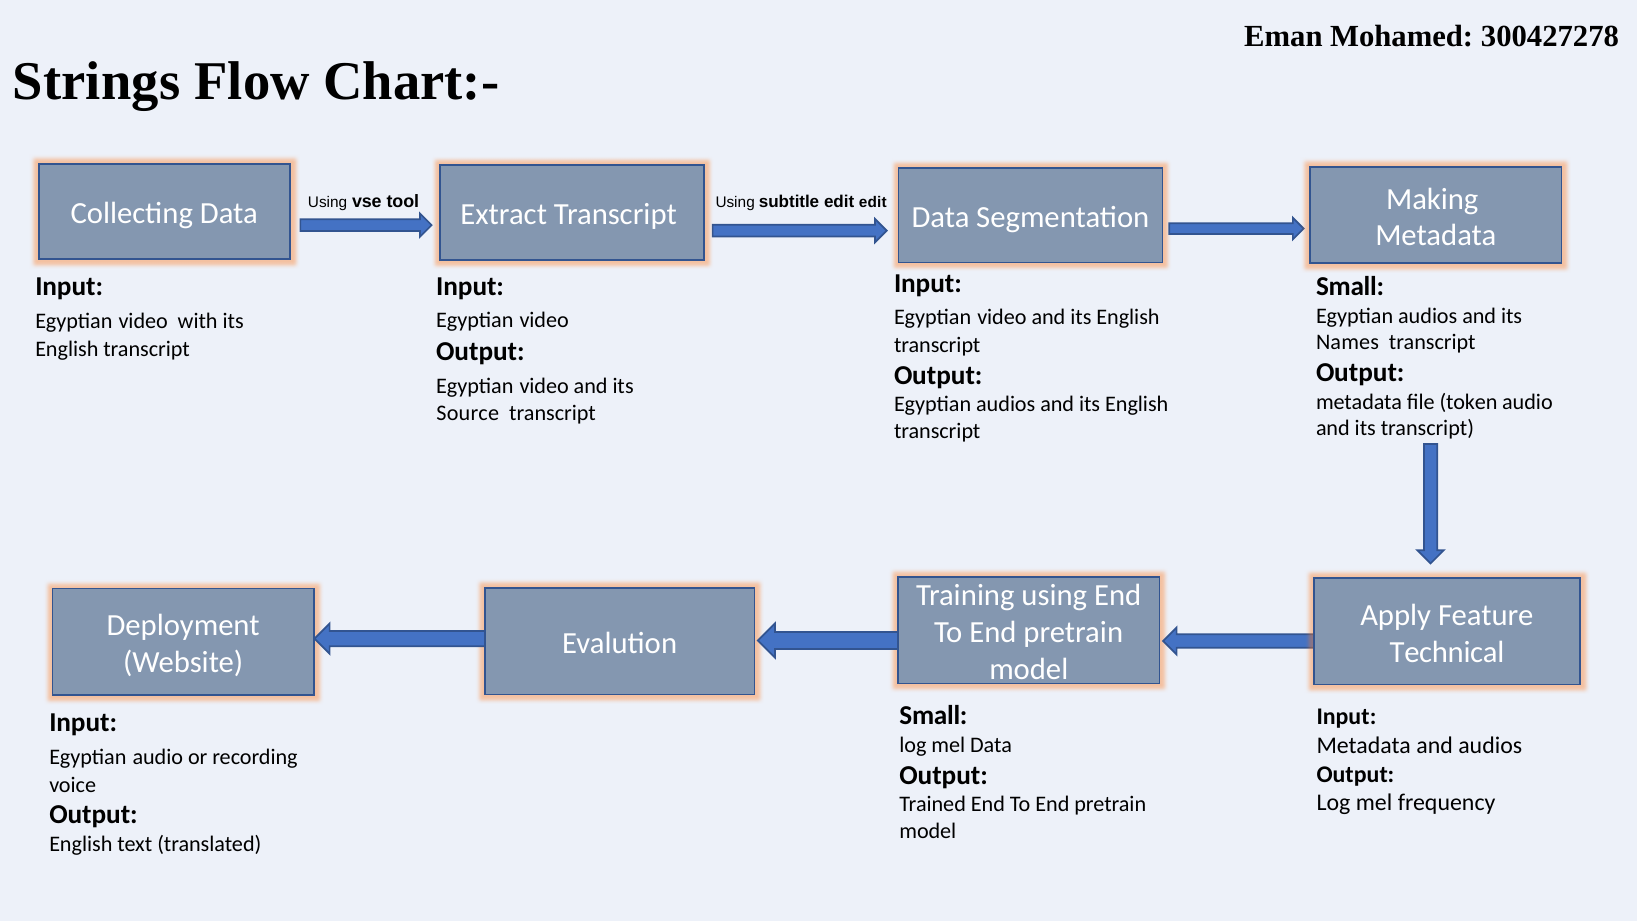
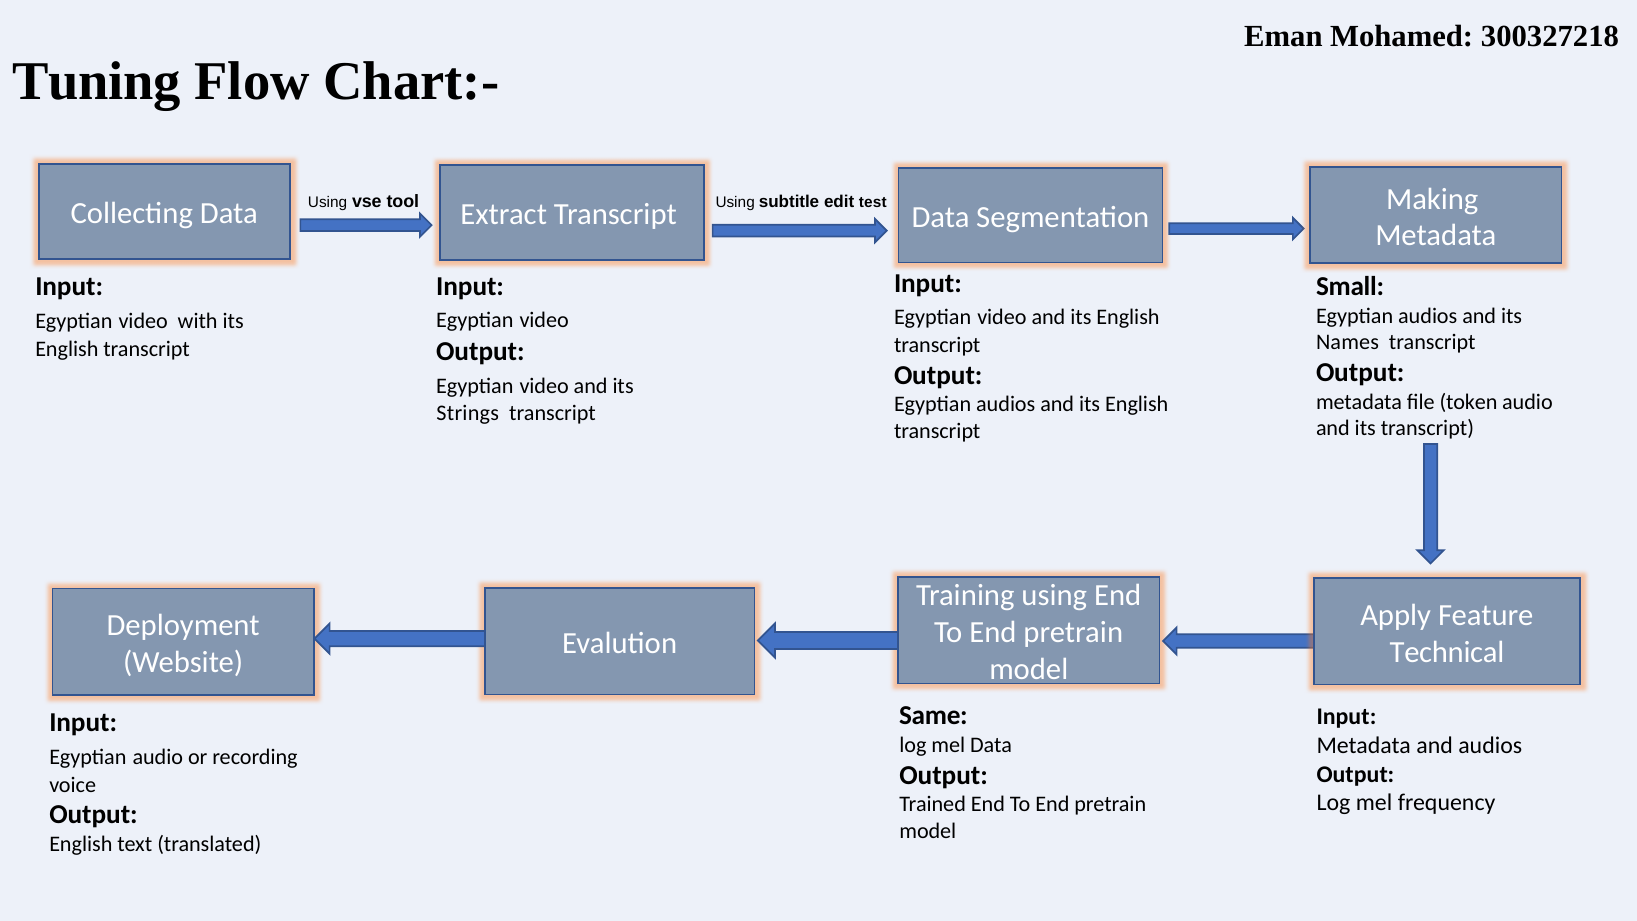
300427278: 300427278 -> 300327218
Strings: Strings -> Tuning
edit edit: edit -> test
Source: Source -> Strings
Small at (933, 716): Small -> Same
